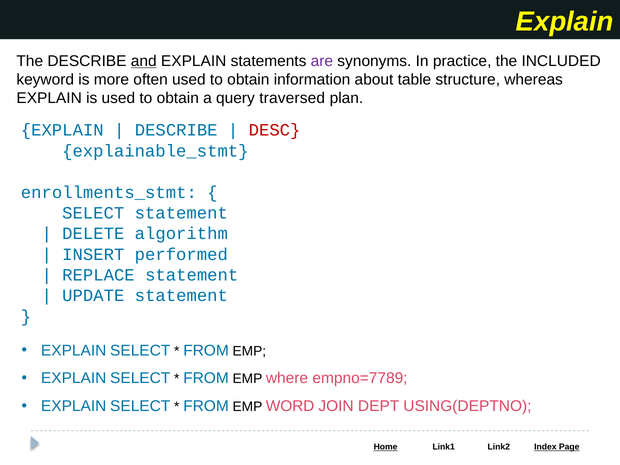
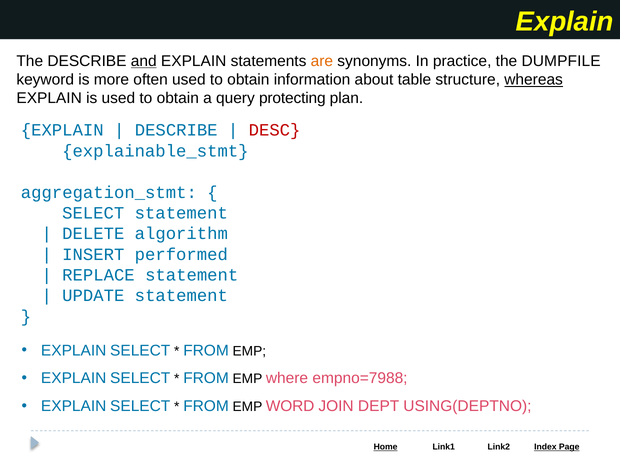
are colour: purple -> orange
INCLUDED: INCLUDED -> DUMPFILE
whereas underline: none -> present
traversed: traversed -> protecting
enrollments_stmt: enrollments_stmt -> aggregation_stmt
empno=7789: empno=7789 -> empno=7988
